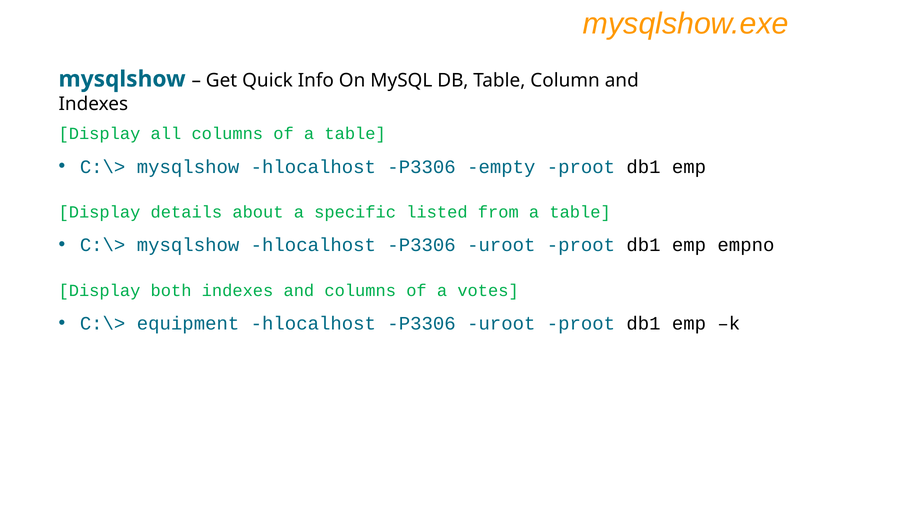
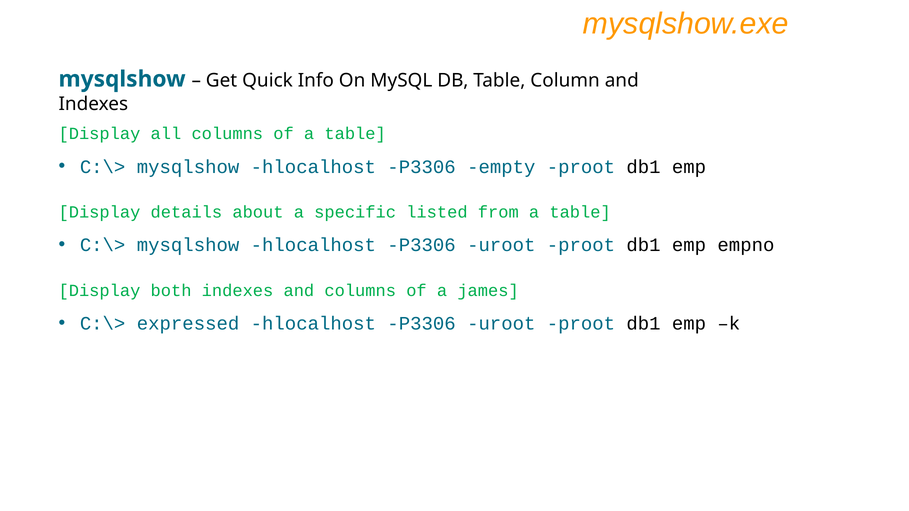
votes: votes -> james
equipment: equipment -> expressed
